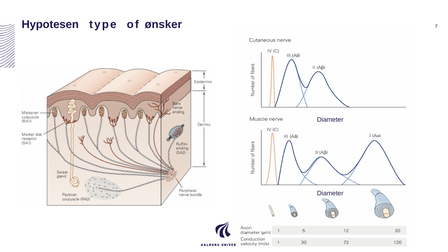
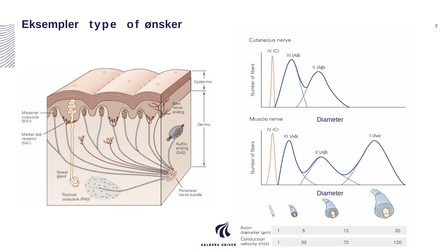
Hypotesen: Hypotesen -> Eksempler
